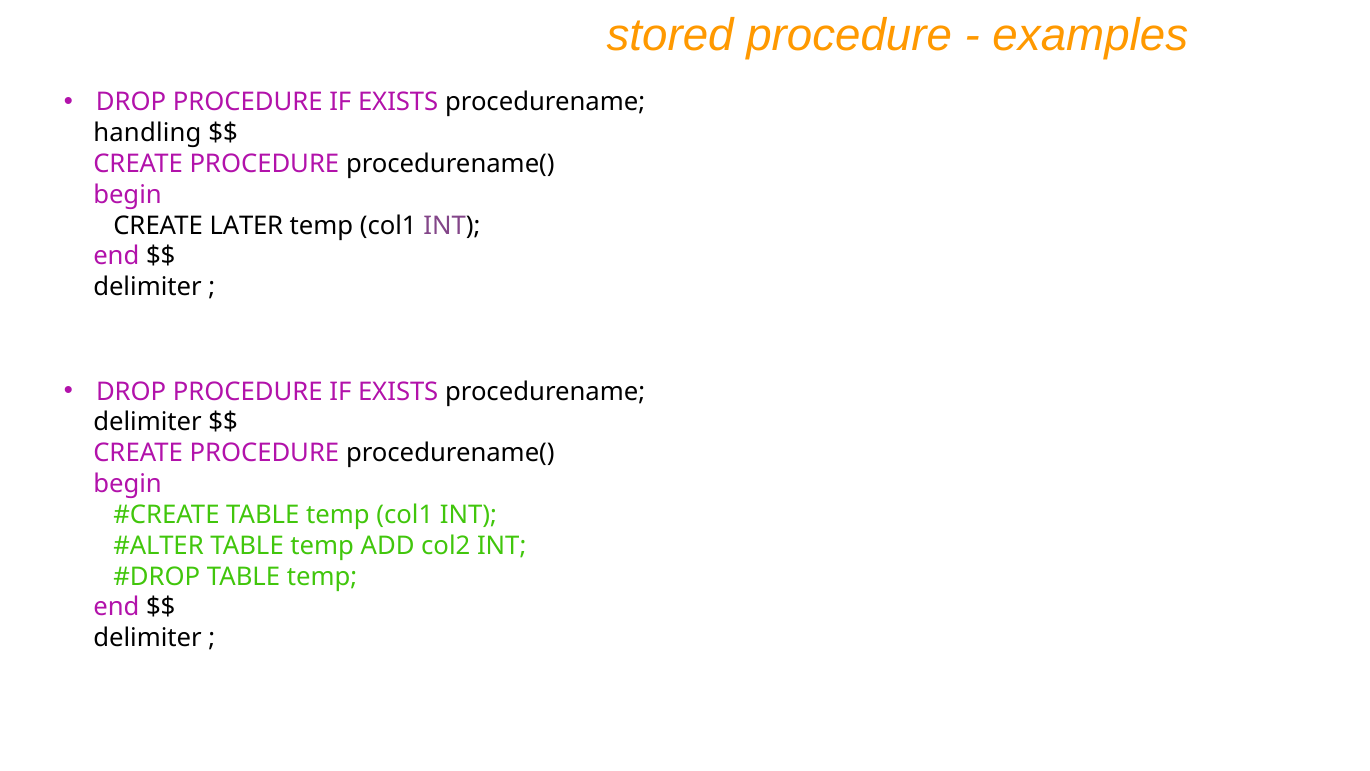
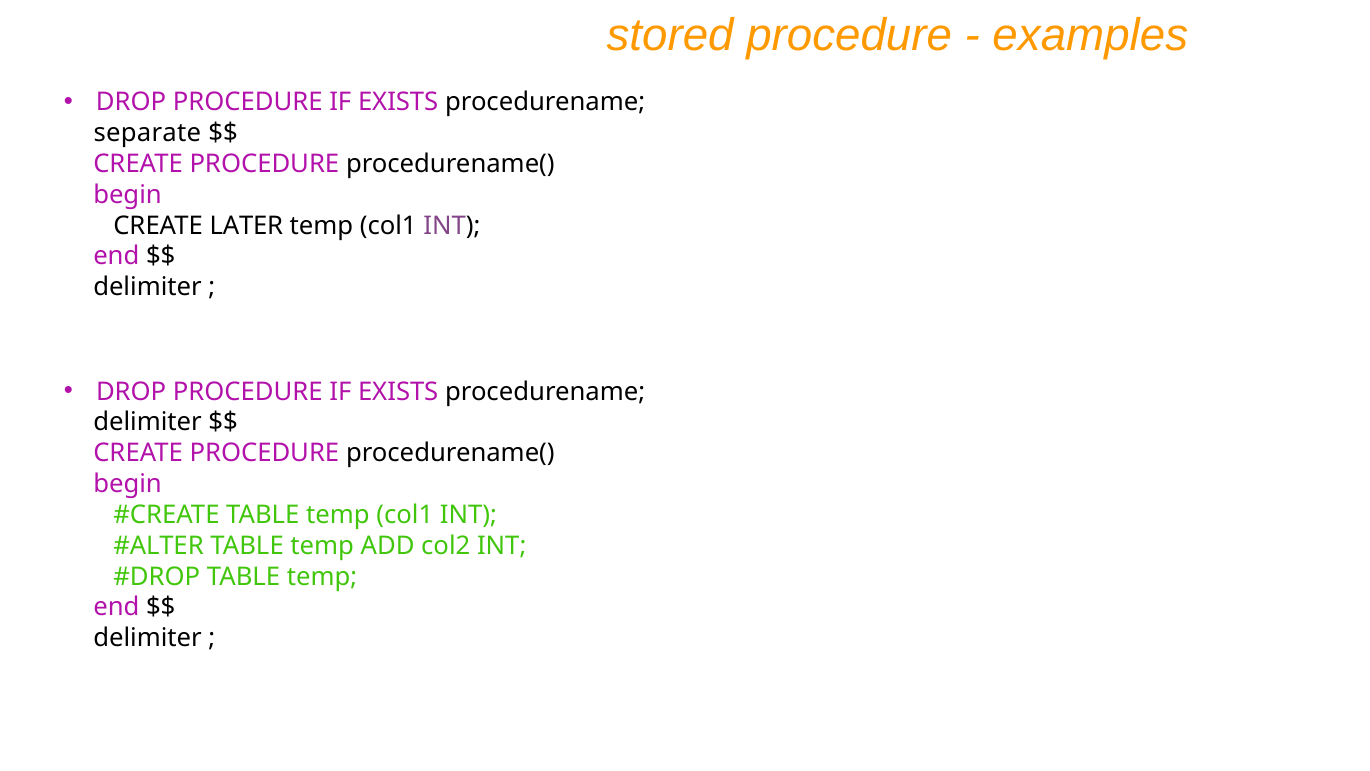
handling: handling -> separate
